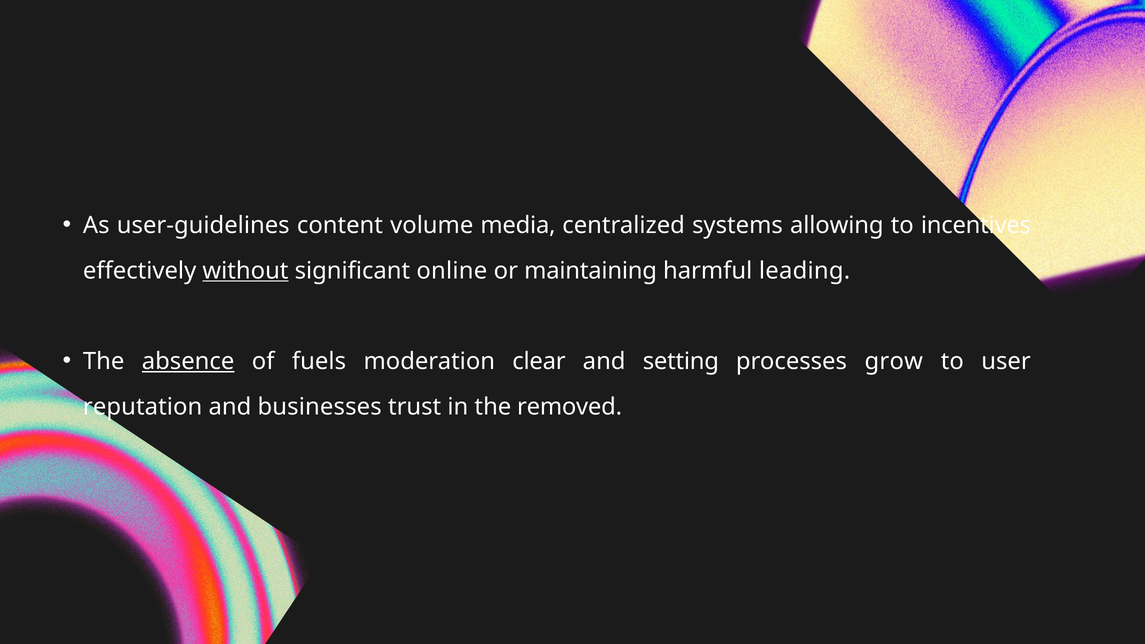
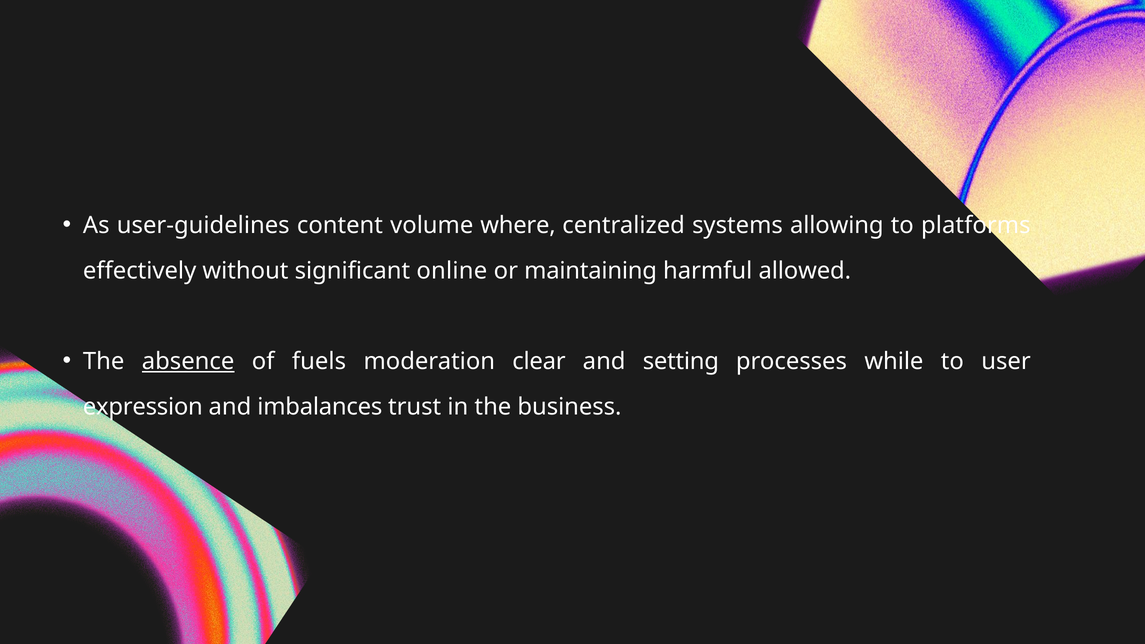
media: media -> where
incentives: incentives -> platforms
without underline: present -> none
leading: leading -> allowed
grow: grow -> while
reputation: reputation -> expression
businesses: businesses -> imbalances
removed: removed -> business
